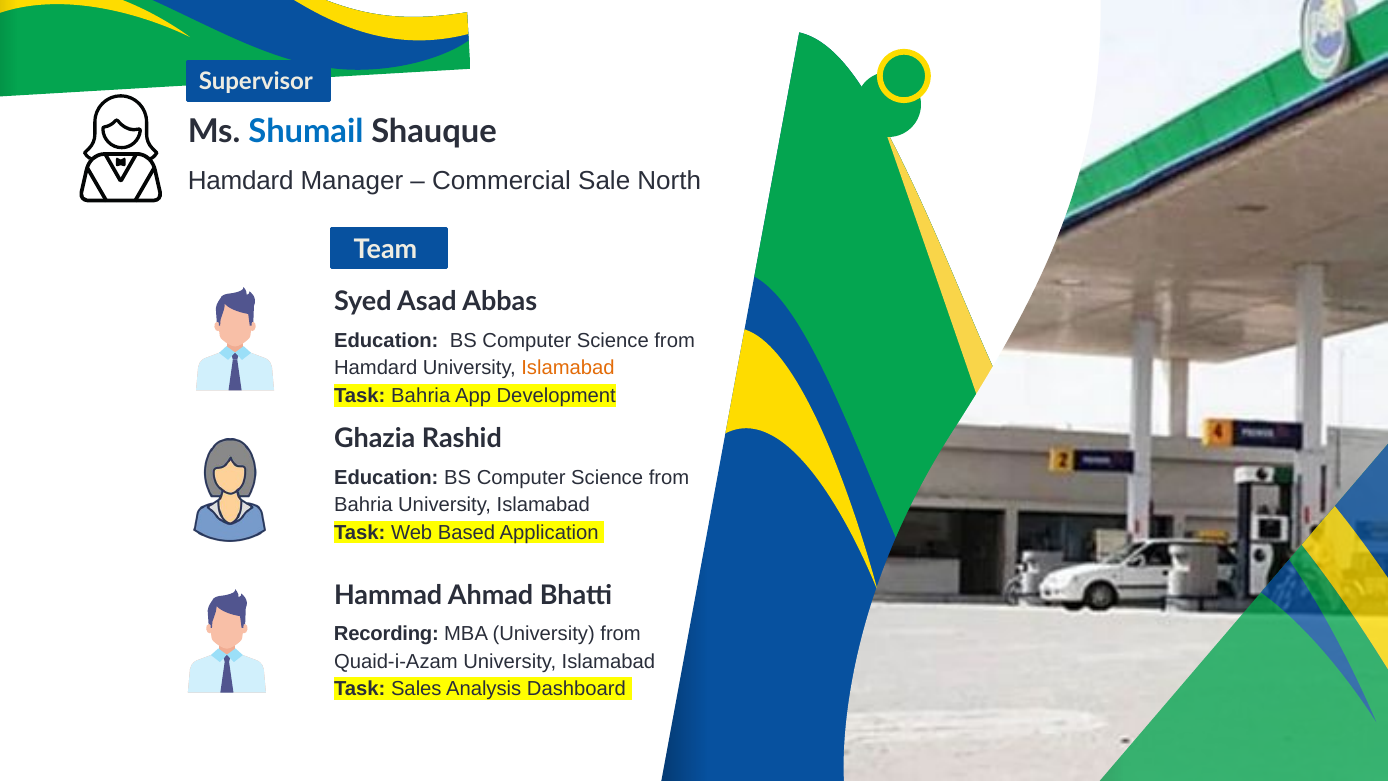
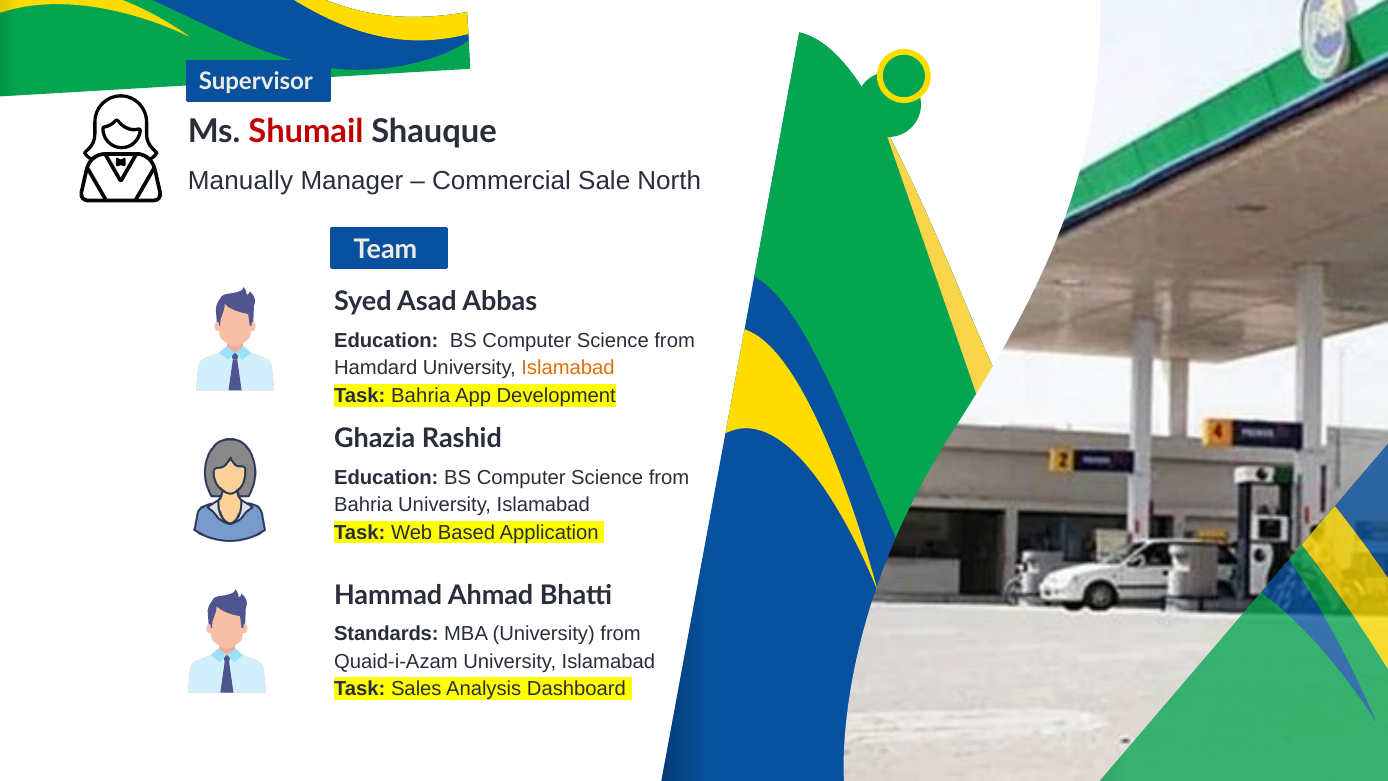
Shumail colour: blue -> red
Hamdard at (241, 181): Hamdard -> Manually
Recording: Recording -> Standards
